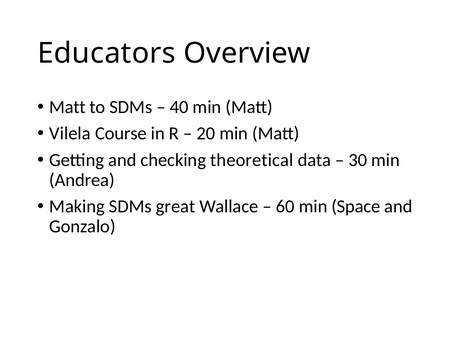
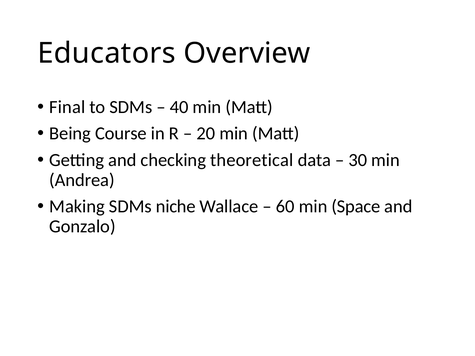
Matt at (67, 107): Matt -> Final
Vilela: Vilela -> Being
great: great -> niche
